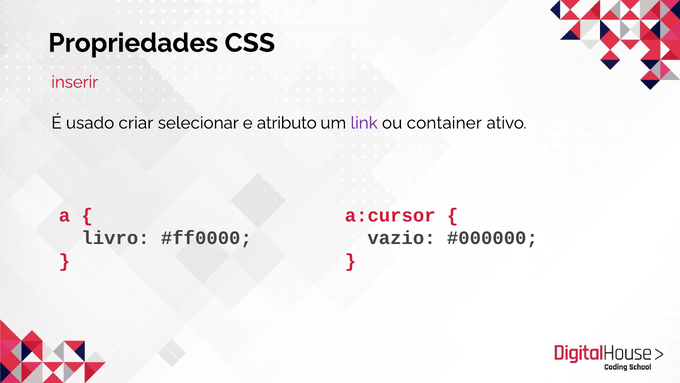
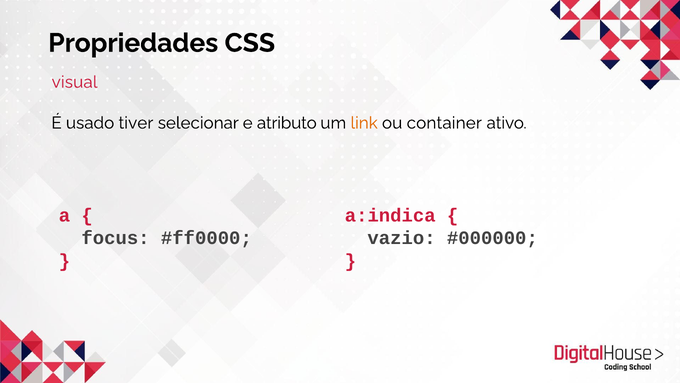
inserir: inserir -> visual
criar: criar -> tiver
link colour: purple -> orange
a:cursor: a:cursor -> a:indica
livro: livro -> focus
